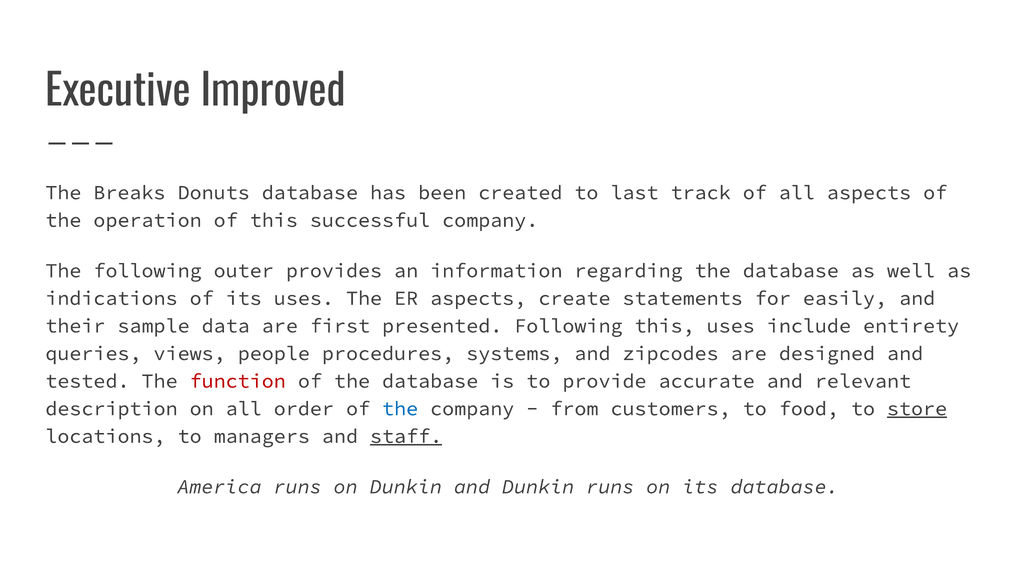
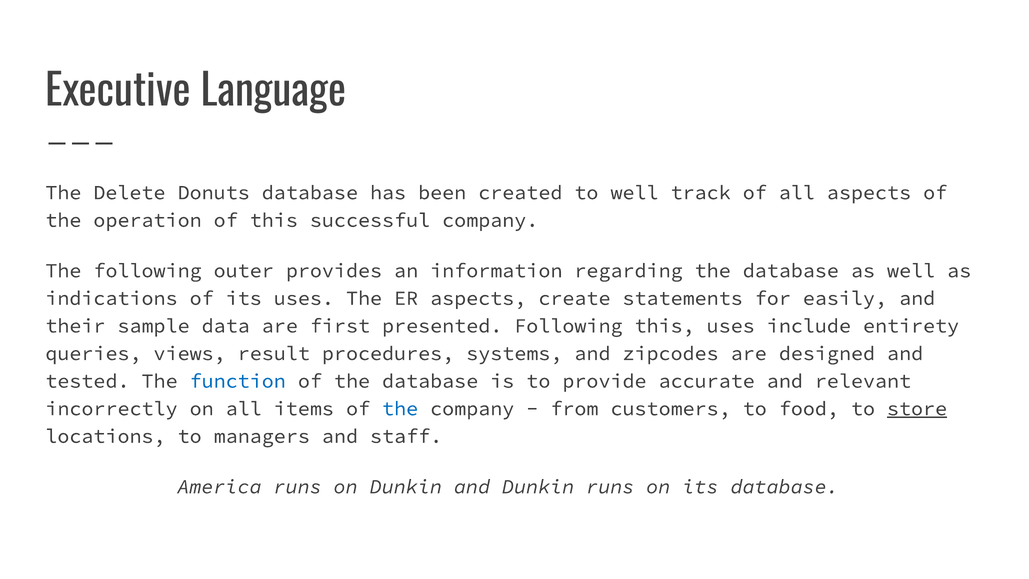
Improved: Improved -> Language
Breaks: Breaks -> Delete
to last: last -> well
people: people -> result
function colour: red -> blue
description: description -> incorrectly
order: order -> items
staff underline: present -> none
